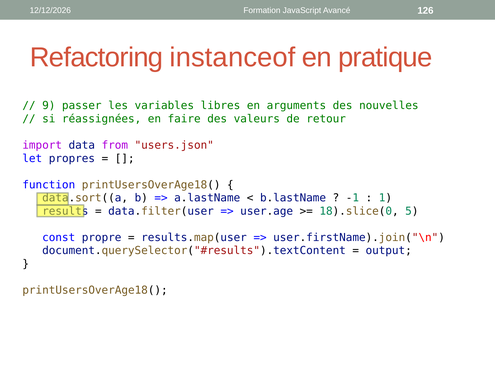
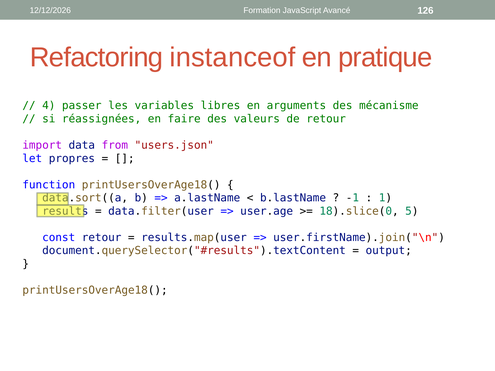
9: 9 -> 4
nouvelles: nouvelles -> mécanisme
const propre: propre -> retour
